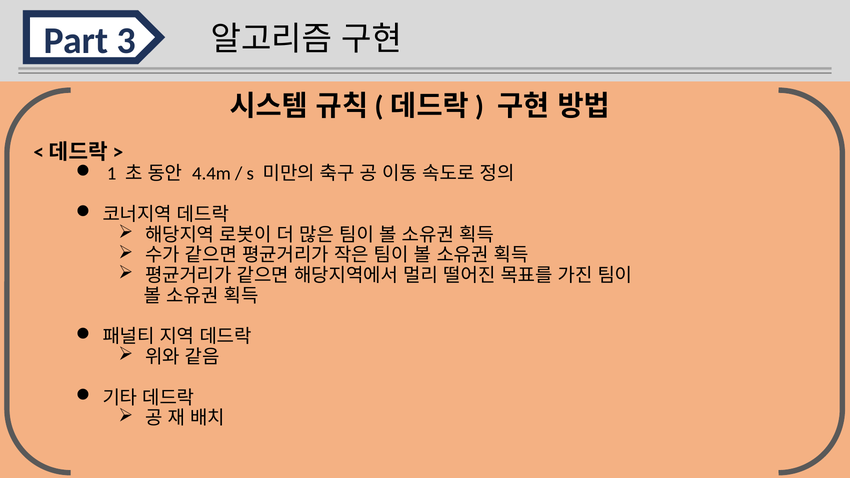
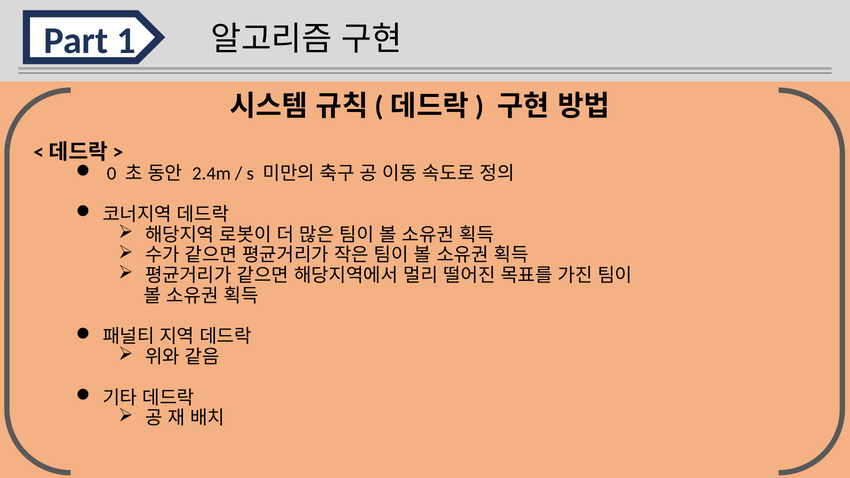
3: 3 -> 1
1: 1 -> 0
4.4m: 4.4m -> 2.4m
